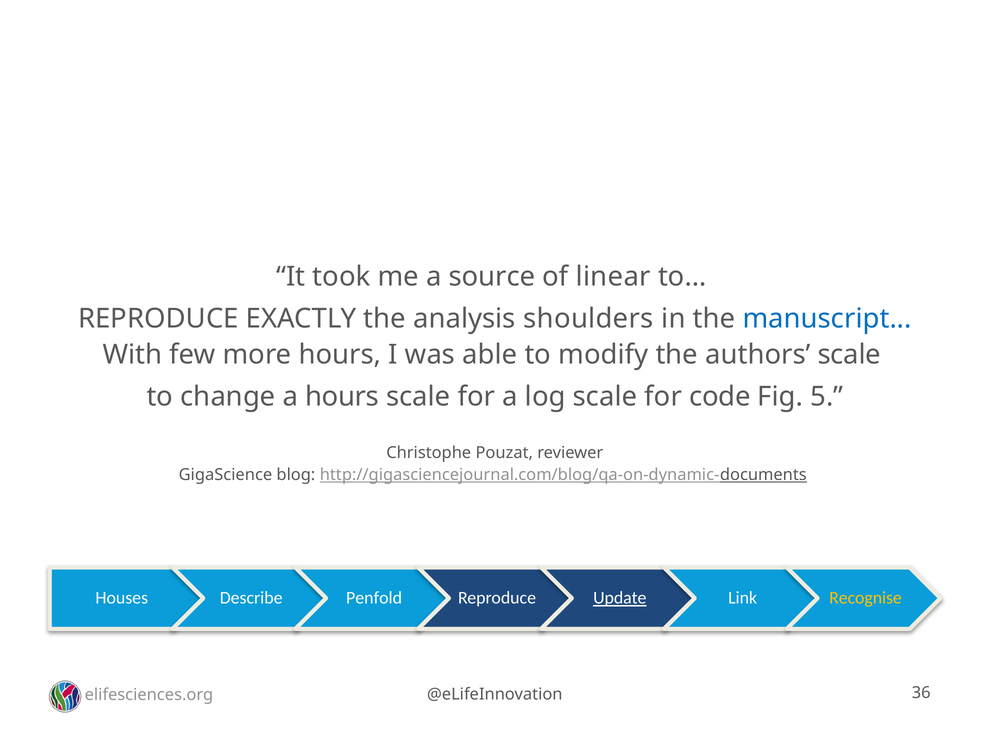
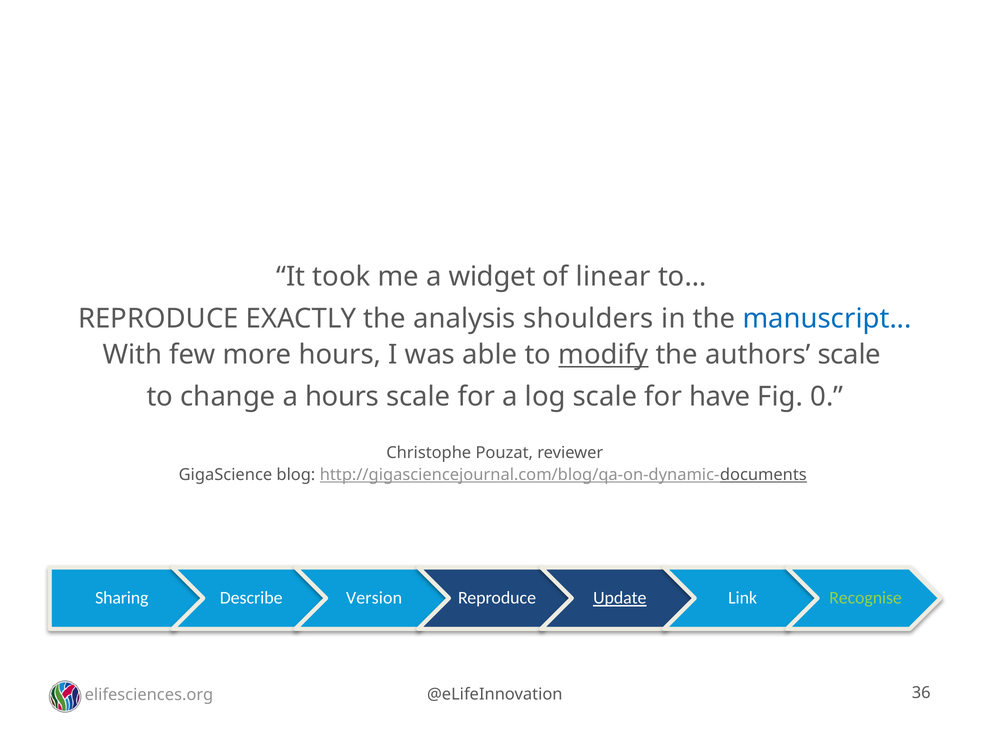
source: source -> widget
modify underline: none -> present
code: code -> have
5: 5 -> 0
Houses: Houses -> Sharing
Penfold: Penfold -> Version
Recognise colour: yellow -> light green
